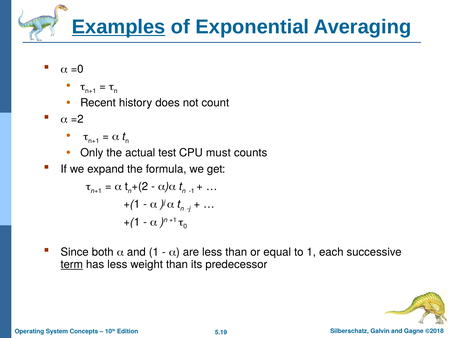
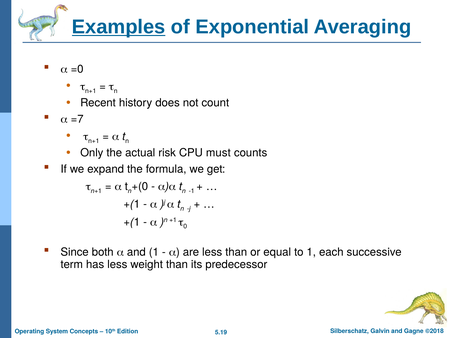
=2: =2 -> =7
test: test -> risk
+(2: +(2 -> +(0
term underline: present -> none
